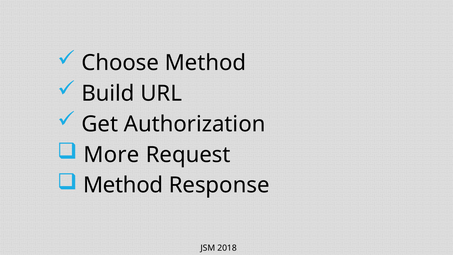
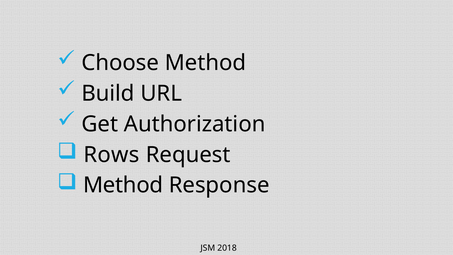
More: More -> Rows
